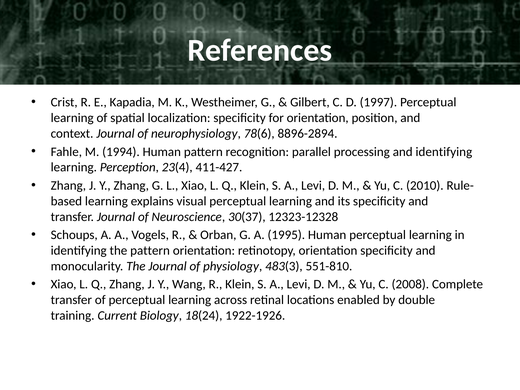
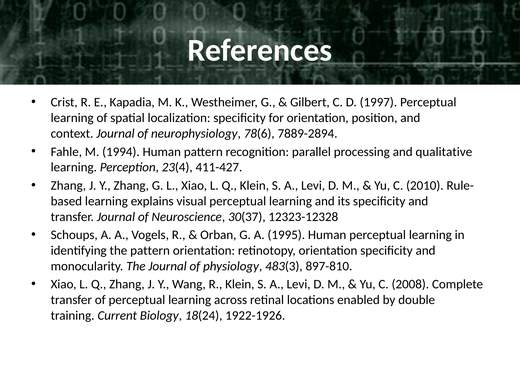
8896-2894: 8896-2894 -> 7889-2894
and identifying: identifying -> qualitative
551-810: 551-810 -> 897-810
